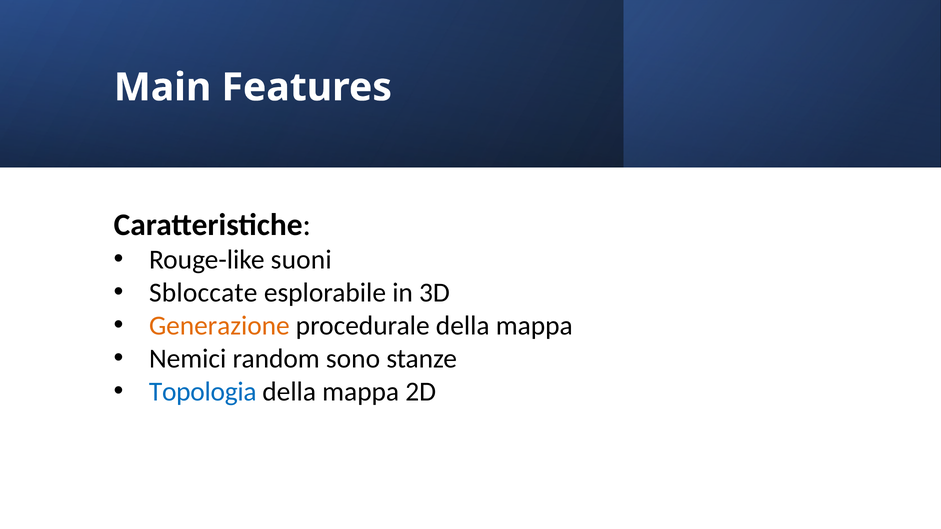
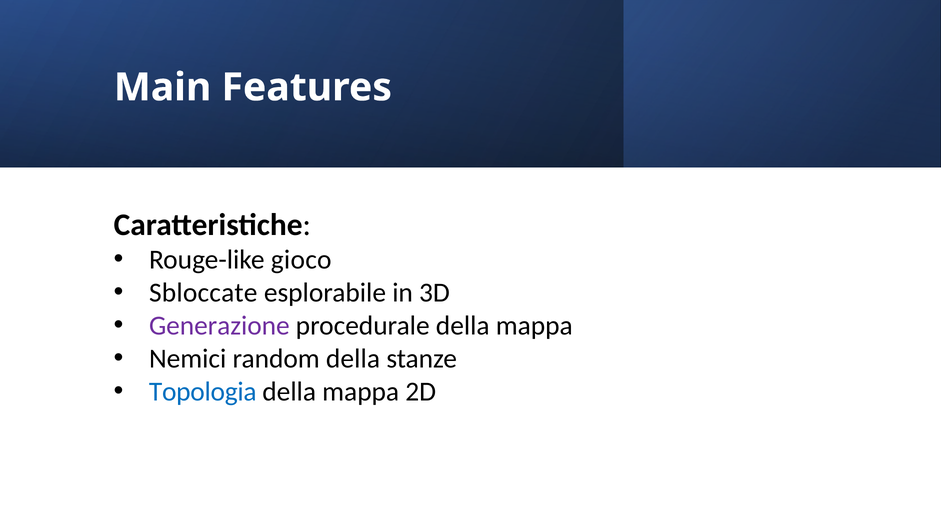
suoni: suoni -> gioco
Generazione colour: orange -> purple
random sono: sono -> della
